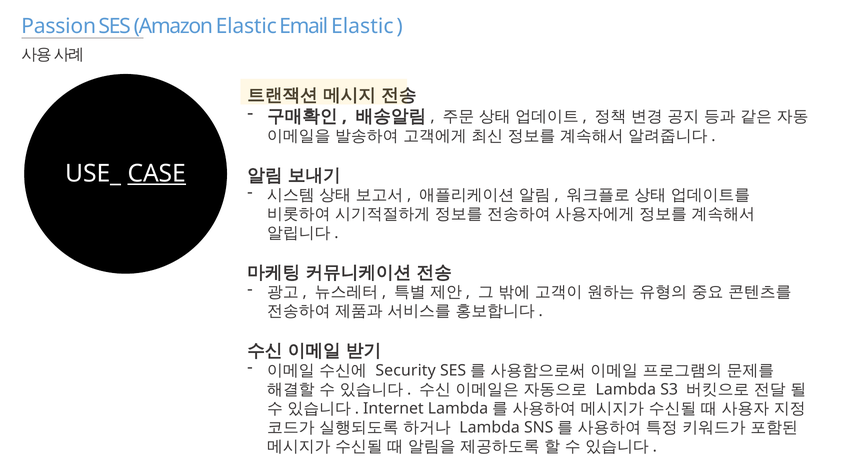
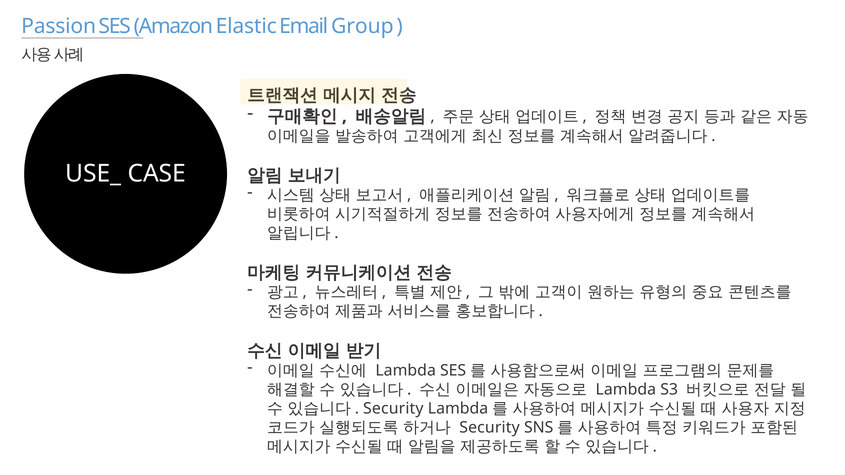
Email Elastic: Elastic -> Group
CASE underline: present -> none
Security at (406, 371): Security -> Lambda
Internet at (393, 409): Internet -> Security
Lambda at (490, 428): Lambda -> Security
